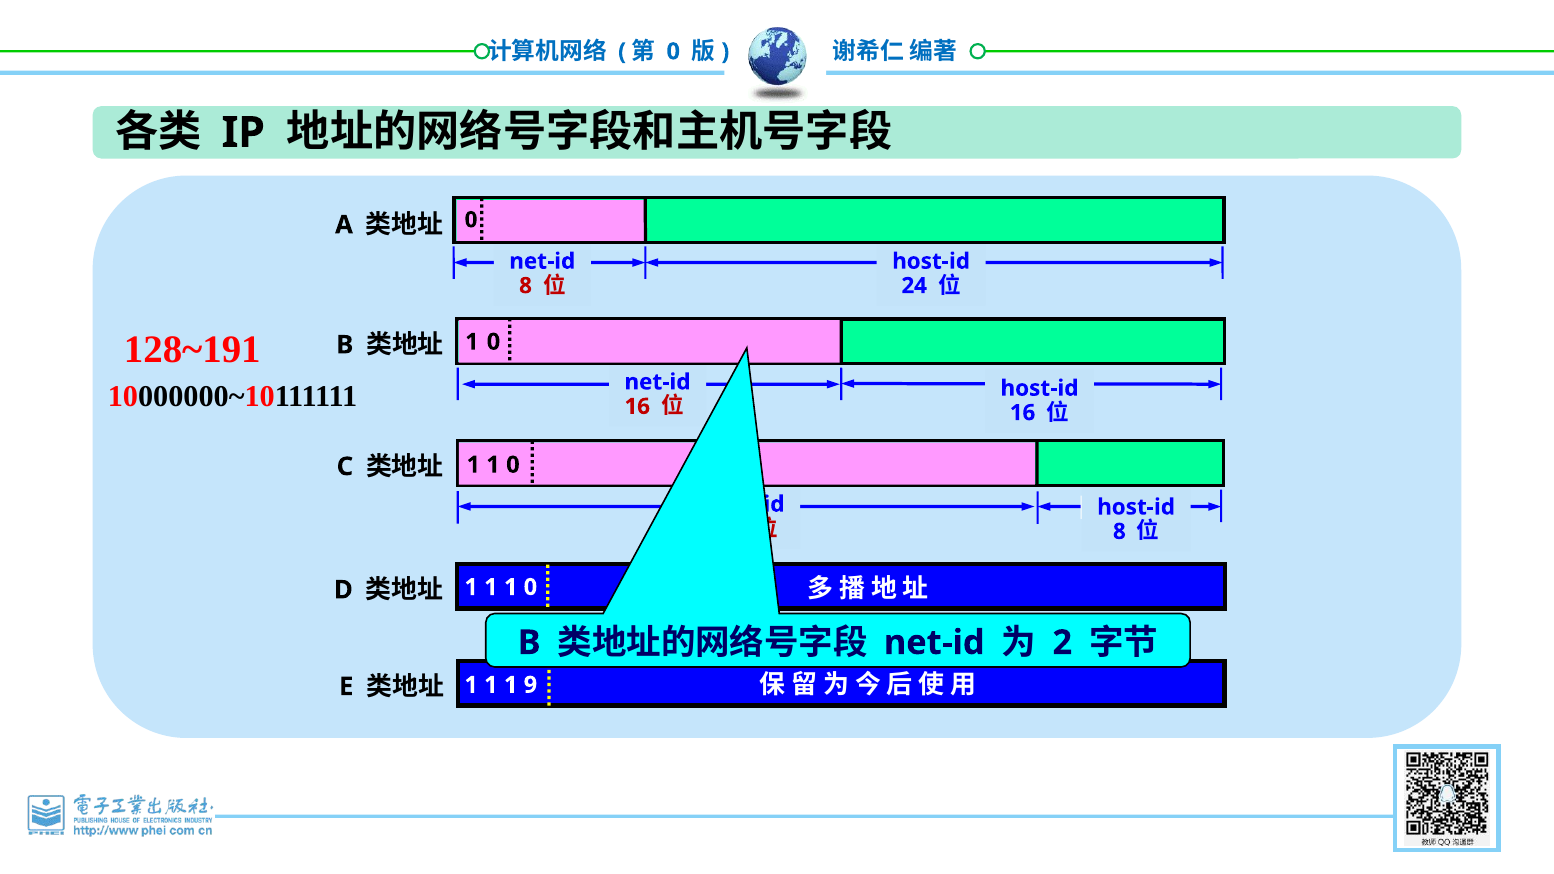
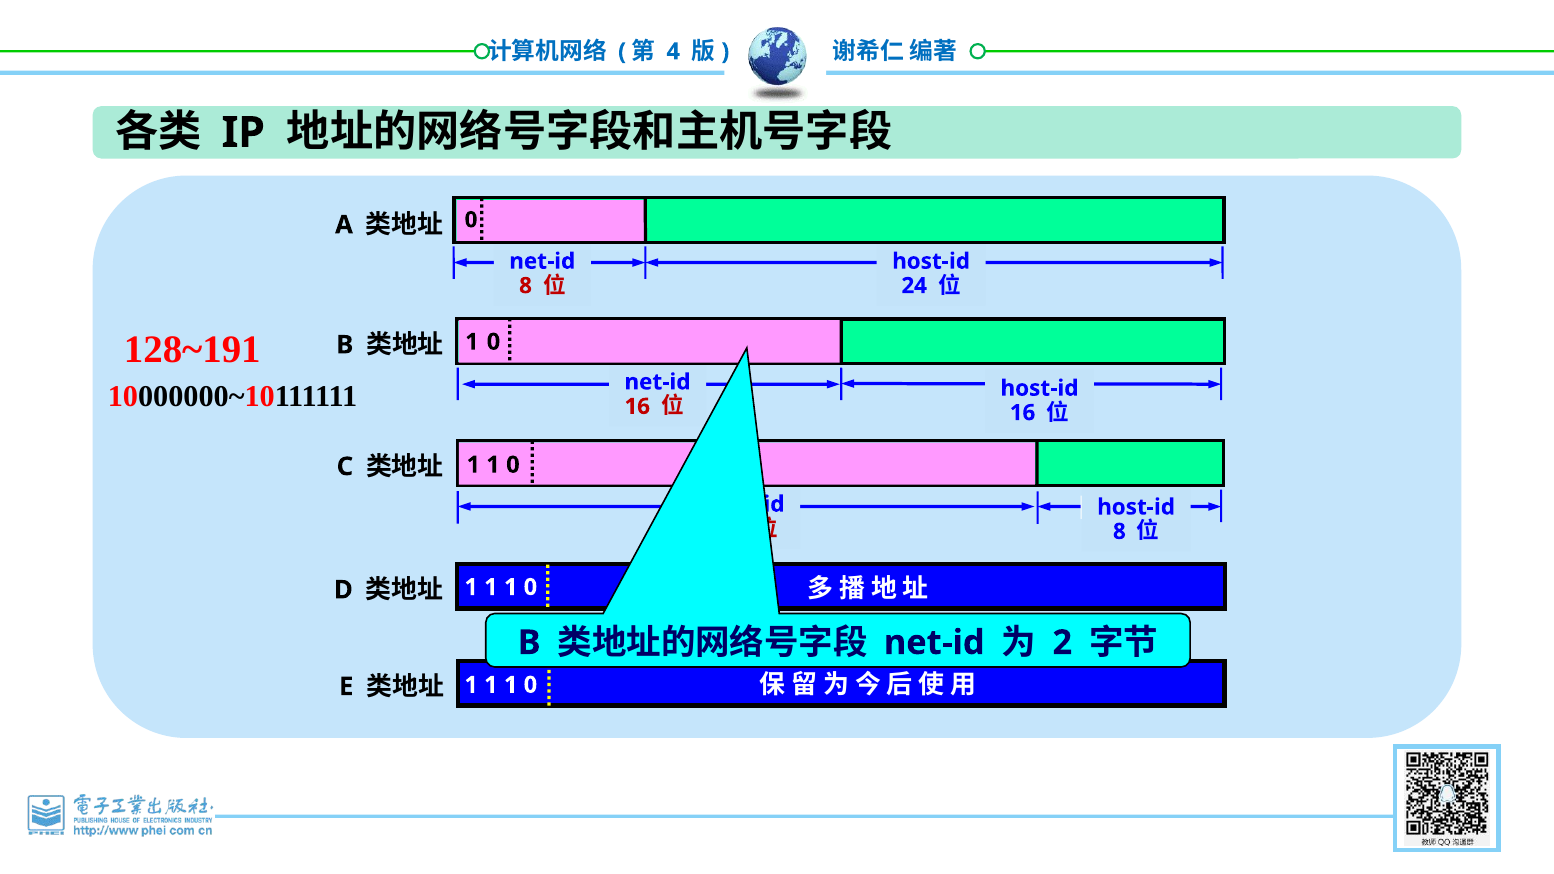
0 at (673, 52): 0 -> 4
9 at (530, 685): 9 -> 0
